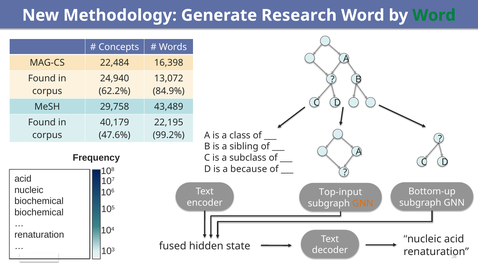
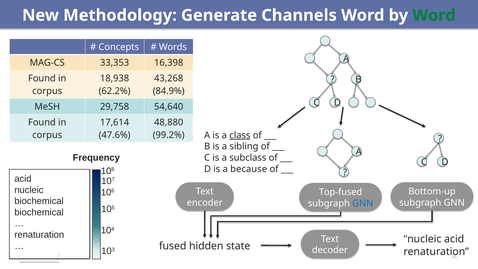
Research: Research -> Channels
22,484: 22,484 -> 33,353
24,940: 24,940 -> 18,938
13,072: 13,072 -> 43,268
43,489: 43,489 -> 54,640
40,179: 40,179 -> 17,614
22,195: 22,195 -> 48,880
class underline: none -> present
Top-input: Top-input -> Top-fused
GNN at (363, 203) colour: orange -> blue
